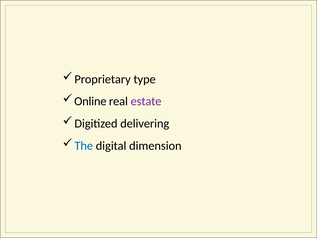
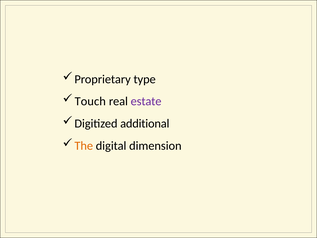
Online: Online -> Touch
delivering: delivering -> additional
The colour: blue -> orange
